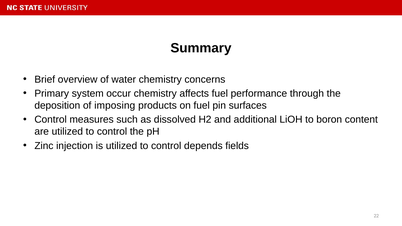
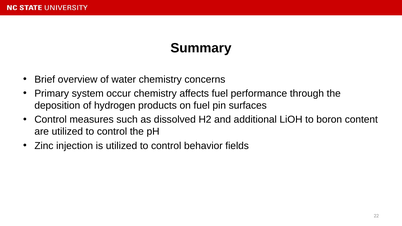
imposing: imposing -> hydrogen
depends: depends -> behavior
